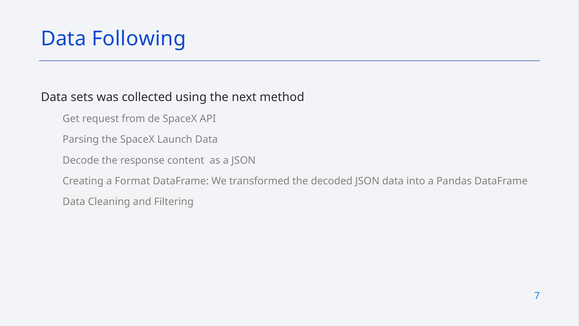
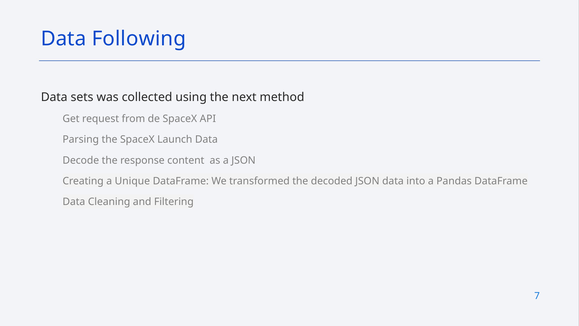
Format: Format -> Unique
